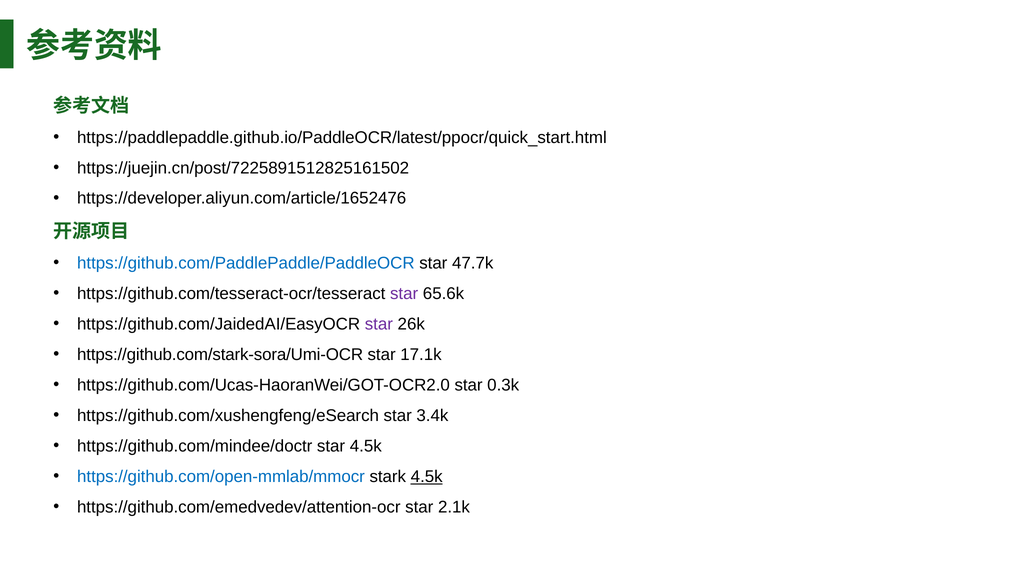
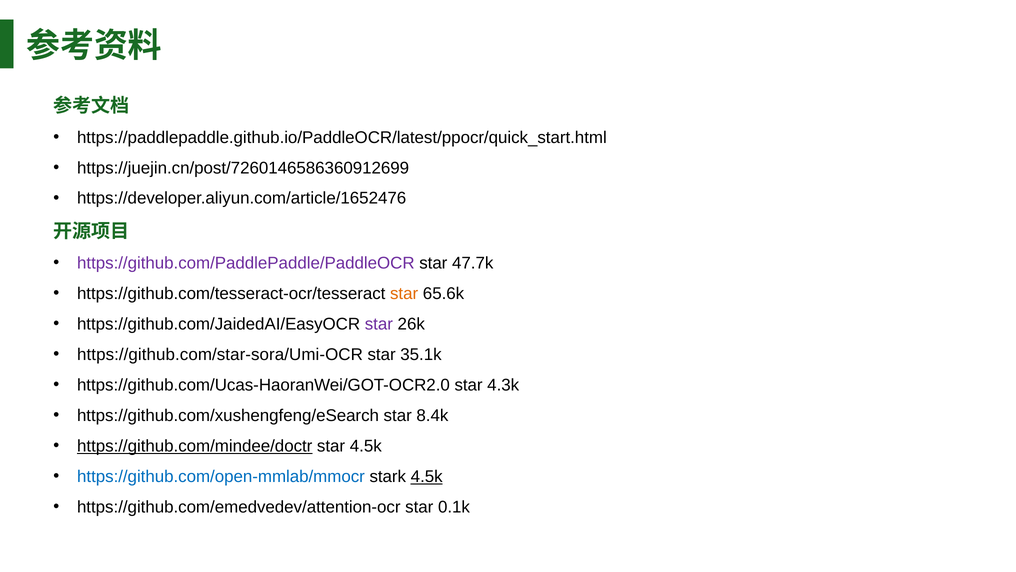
https://juejin.cn/post/7225891512825161502: https://juejin.cn/post/7225891512825161502 -> https://juejin.cn/post/7260146586360912699
https://github.com/PaddlePaddle/PaddleOCR colour: blue -> purple
star at (404, 293) colour: purple -> orange
https://github.com/stark-sora/Umi-OCR: https://github.com/stark-sora/Umi-OCR -> https://github.com/star-sora/Umi-OCR
17.1k: 17.1k -> 35.1k
0.3k: 0.3k -> 4.3k
3.4k: 3.4k -> 8.4k
https://github.com/mindee/doctr underline: none -> present
2.1k: 2.1k -> 0.1k
